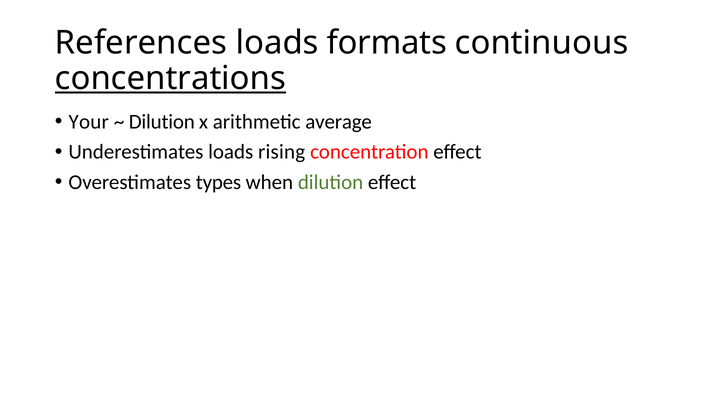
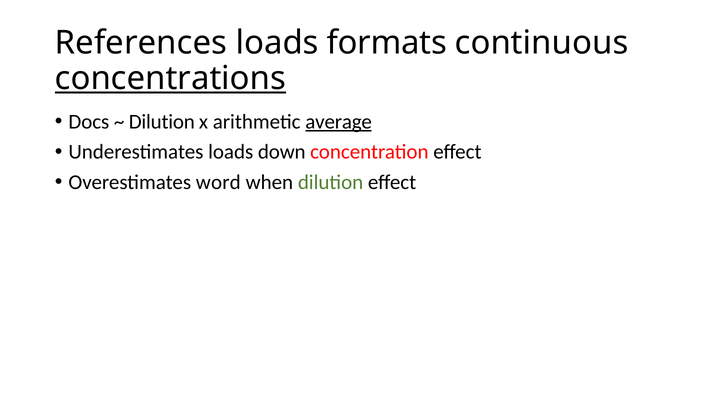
Your: Your -> Docs
average underline: none -> present
rising: rising -> down
types: types -> word
